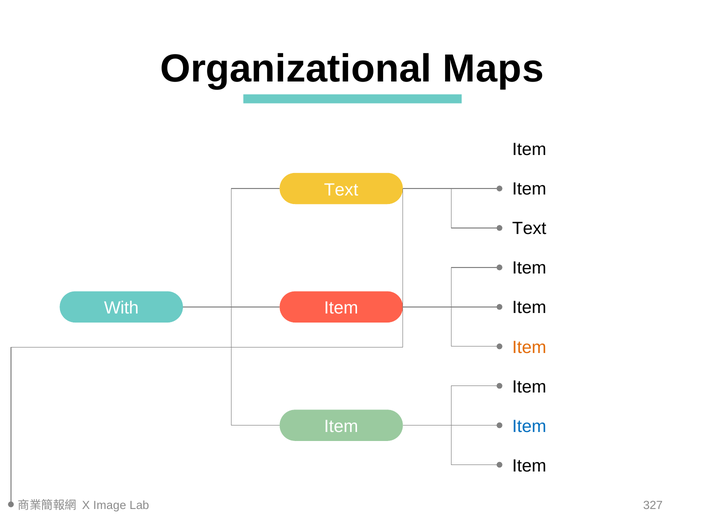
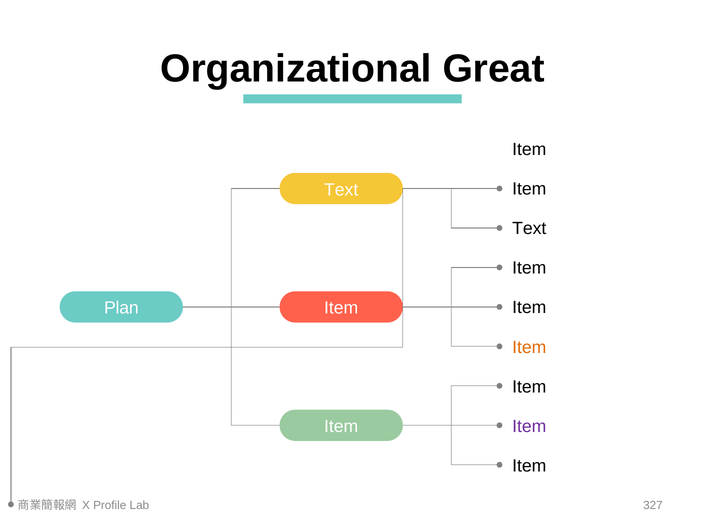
Maps: Maps -> Great
With: With -> Plan
Item at (529, 426) colour: blue -> purple
Image: Image -> Profile
